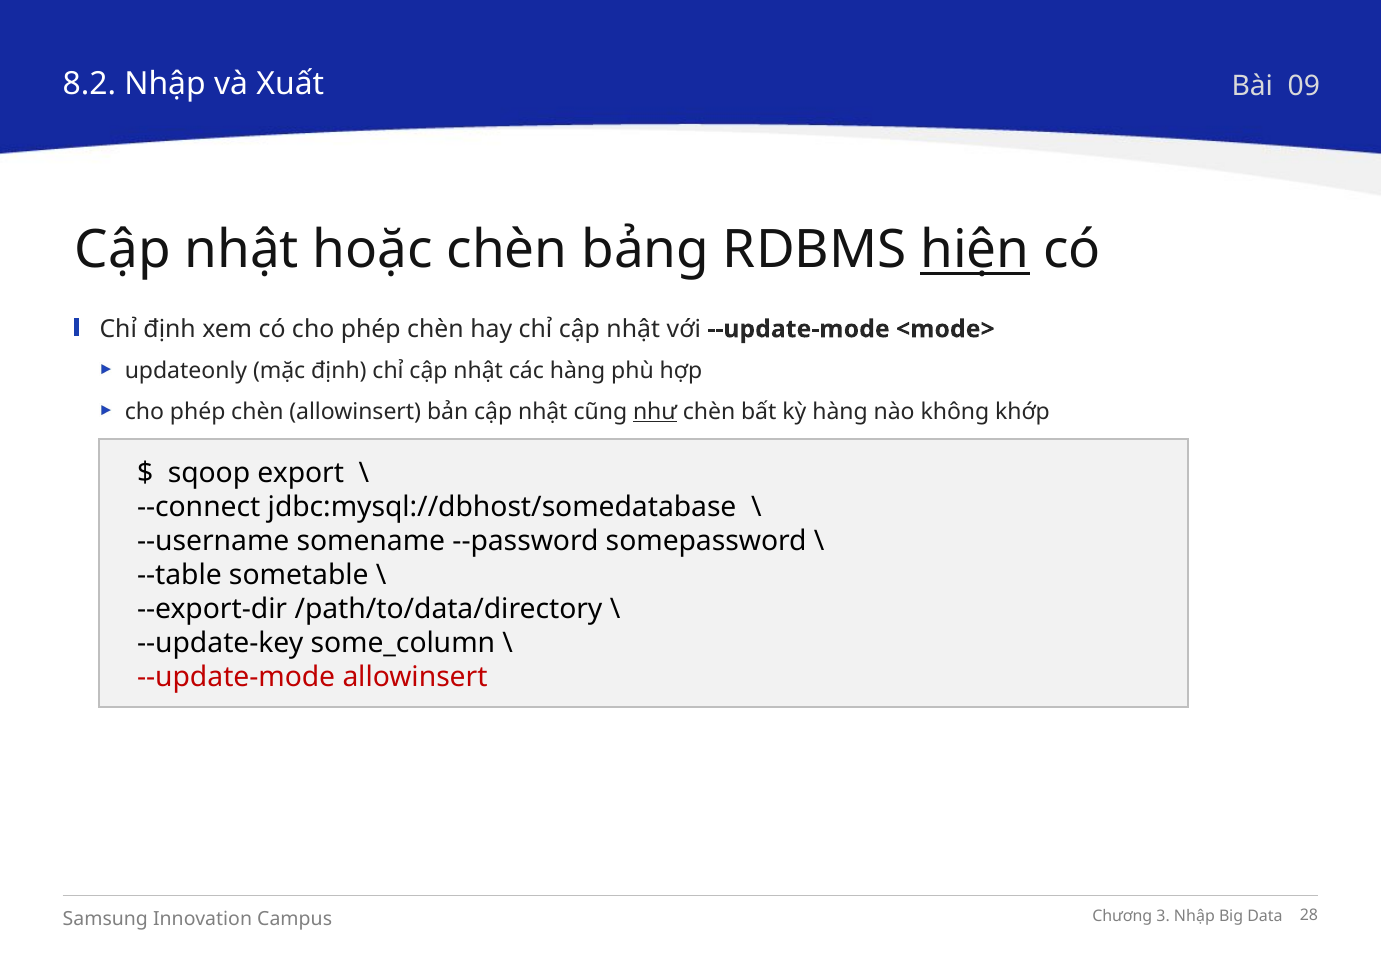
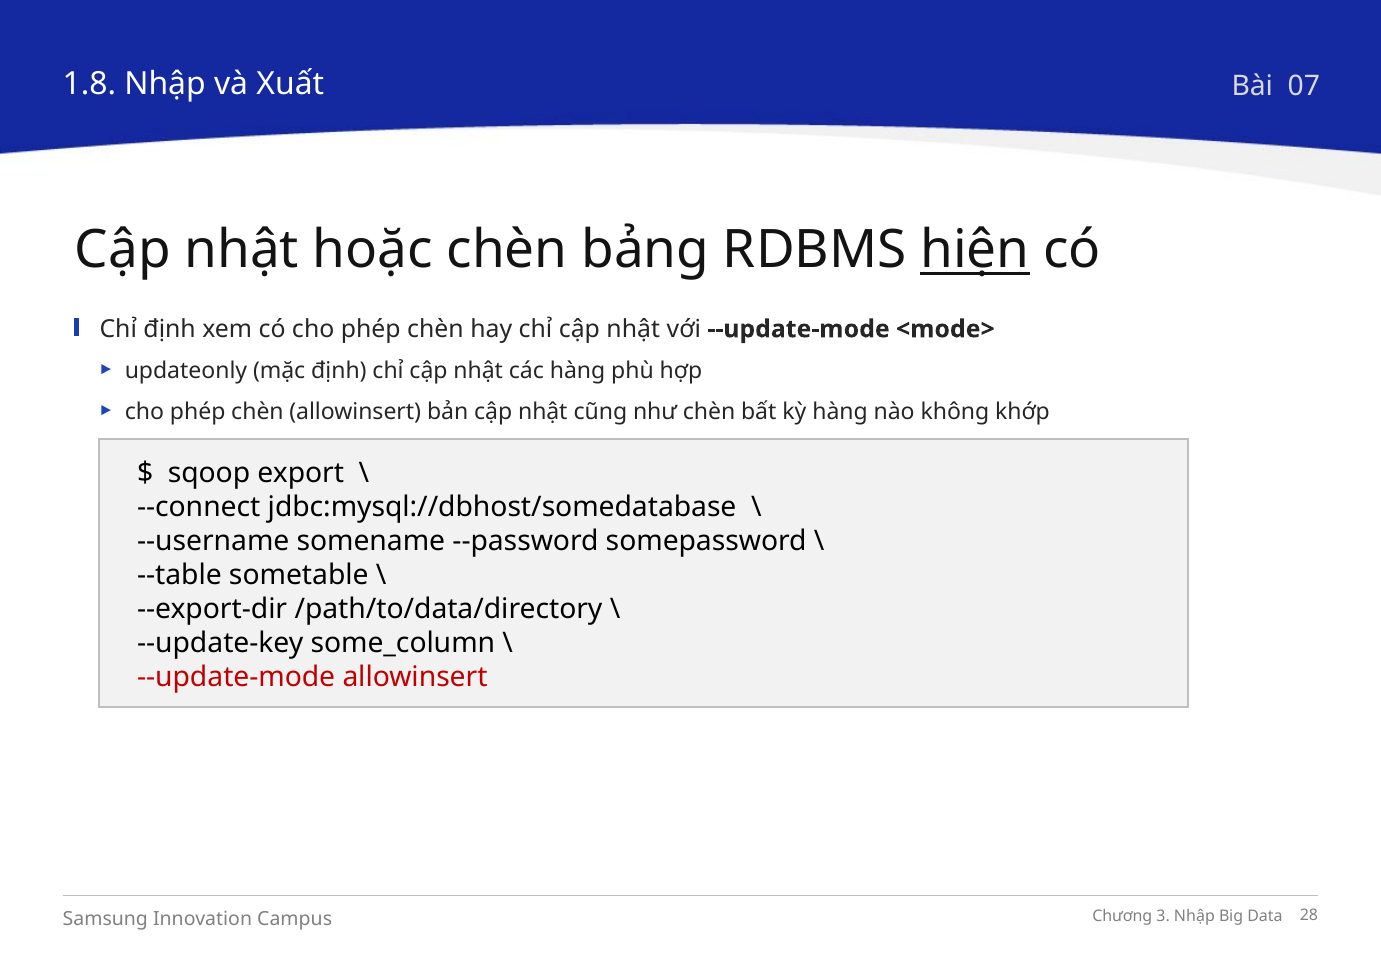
8.2: 8.2 -> 1.8
09: 09 -> 07
như underline: present -> none
